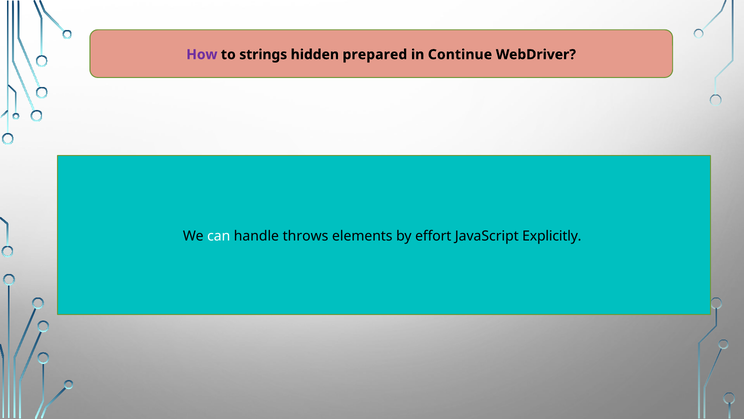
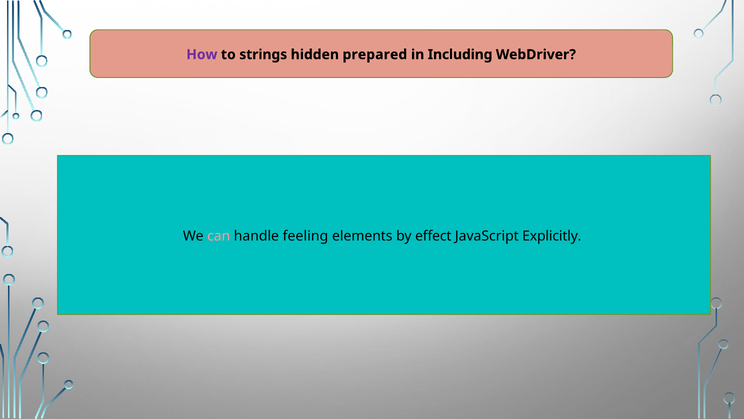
Continue: Continue -> Including
can colour: white -> pink
throws: throws -> feeling
effort: effort -> effect
